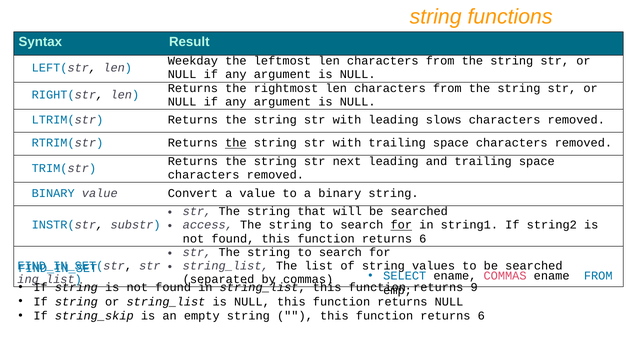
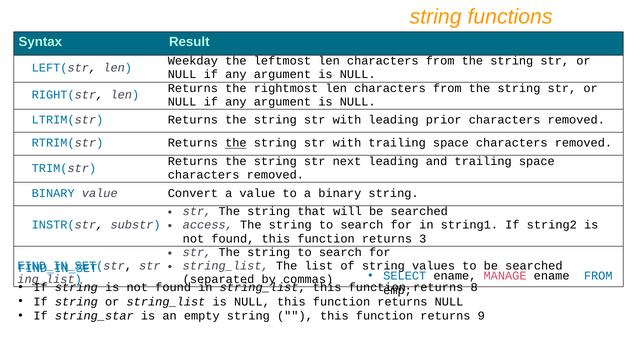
slows: slows -> prior
for at (401, 225) underline: present -> none
6 at (423, 239): 6 -> 3
ename COMMAS: COMMAS -> MANAGE
9: 9 -> 8
string_skip: string_skip -> string_star
6 at (481, 316): 6 -> 9
